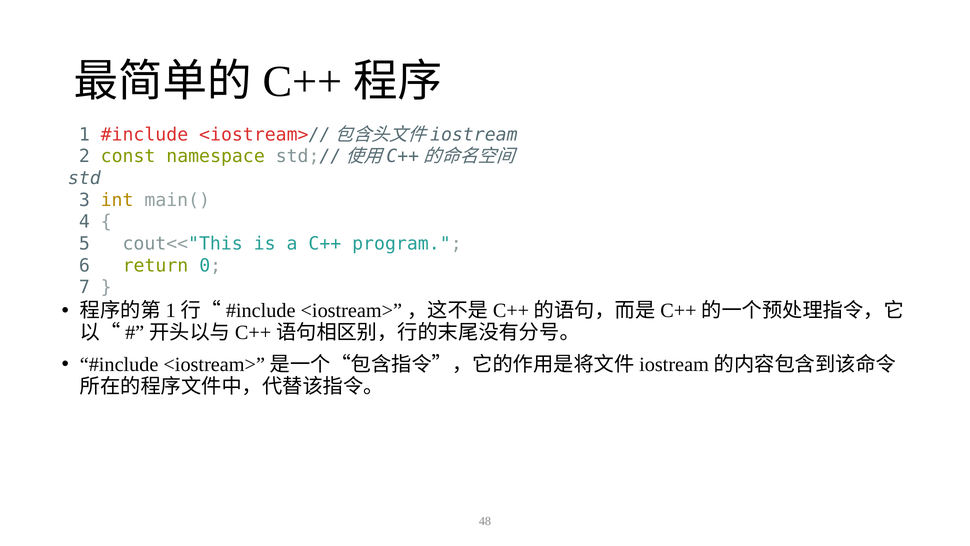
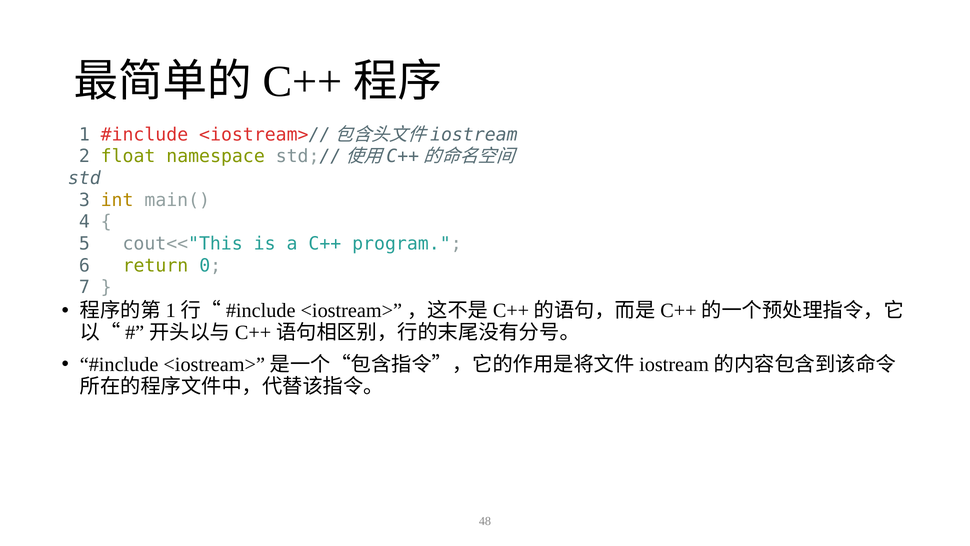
const: const -> float
